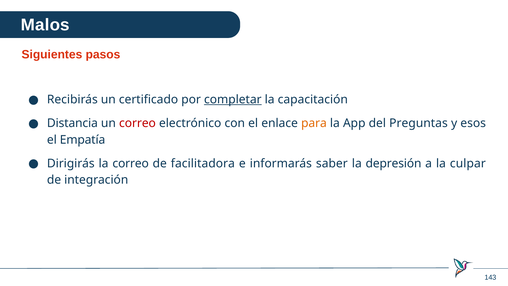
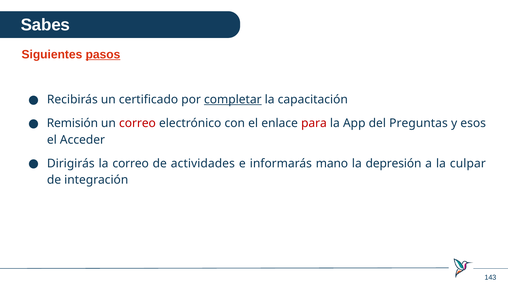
Malos: Malos -> Sabes
pasos underline: none -> present
Distancia: Distancia -> Remisión
para colour: orange -> red
Empatía: Empatía -> Acceder
facilitadora: facilitadora -> actividades
saber: saber -> mano
